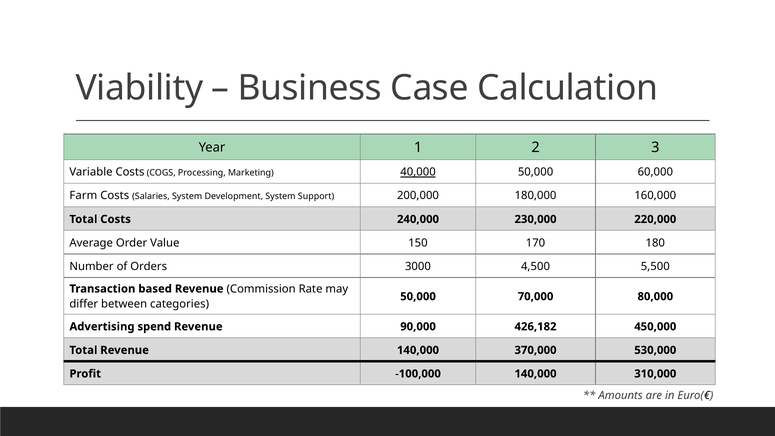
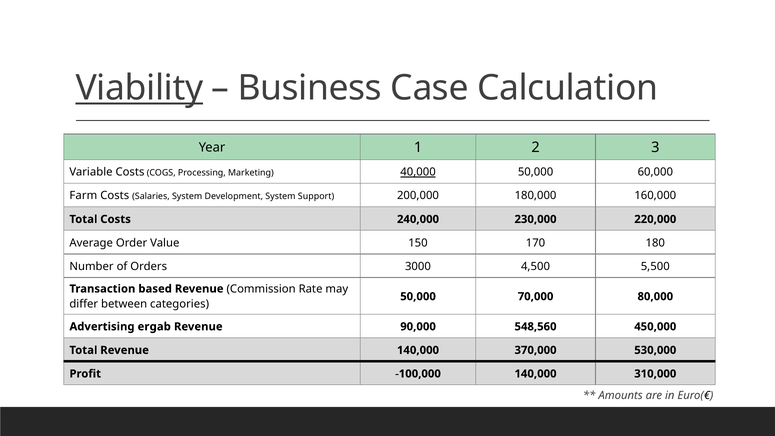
Viability underline: none -> present
spend: spend -> ergab
426,182: 426,182 -> 548,560
